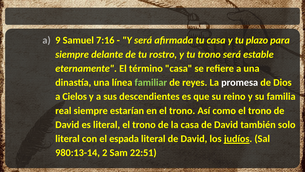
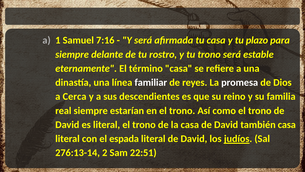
9: 9 -> 1
familiar colour: light green -> white
Cielos: Cielos -> Cerca
también solo: solo -> casa
980:13-14: 980:13-14 -> 276:13-14
